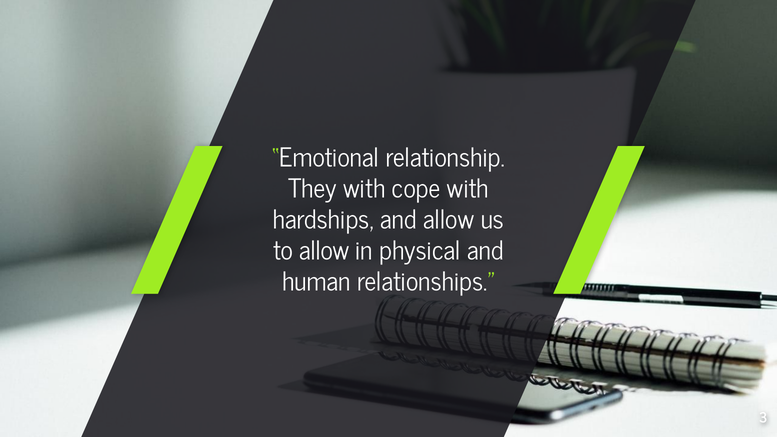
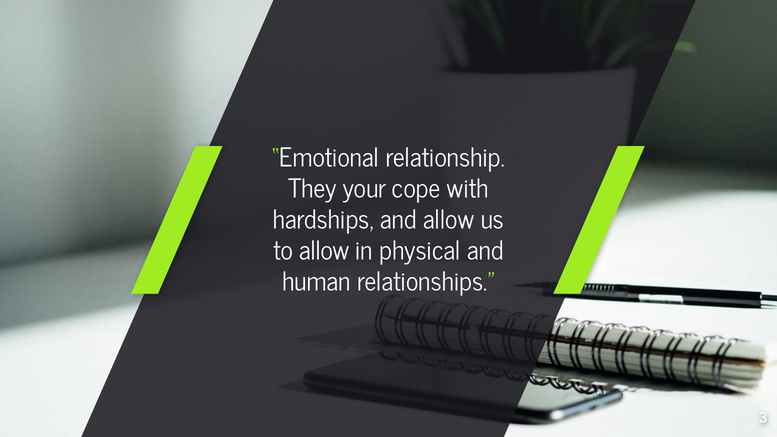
They with: with -> your
